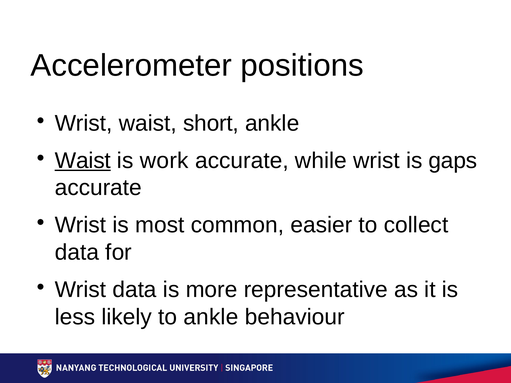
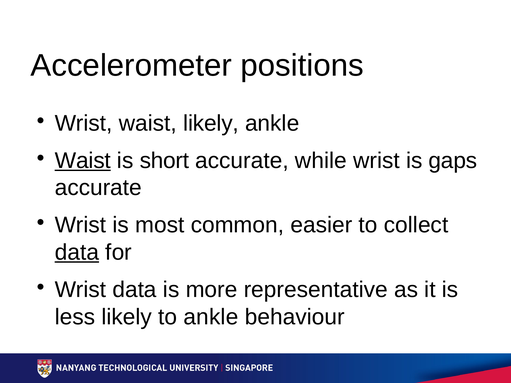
waist short: short -> likely
work: work -> short
data at (77, 253) underline: none -> present
